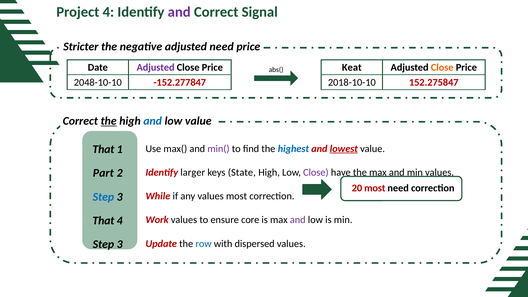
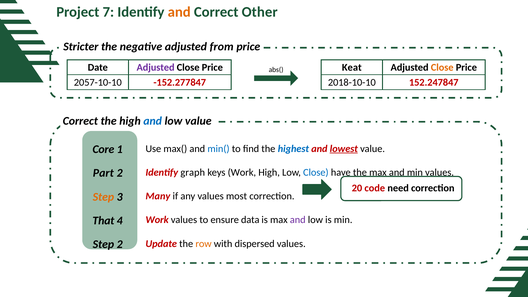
Project 4: 4 -> 7
and at (179, 12) colour: purple -> orange
Signal: Signal -> Other
adjusted need: need -> from
2048-10-10: 2048-10-10 -> 2057-10-10
152.275847: 152.275847 -> 152.247847
the at (109, 121) underline: present -> none
That at (103, 149): That -> Core
min( colour: purple -> blue
larger: larger -> graph
keys State: State -> Work
Close at (316, 172) colour: purple -> blue
20 most: most -> code
Step at (103, 197) colour: blue -> orange
While: While -> Many
core: core -> data
3 at (120, 244): 3 -> 2
row colour: blue -> orange
